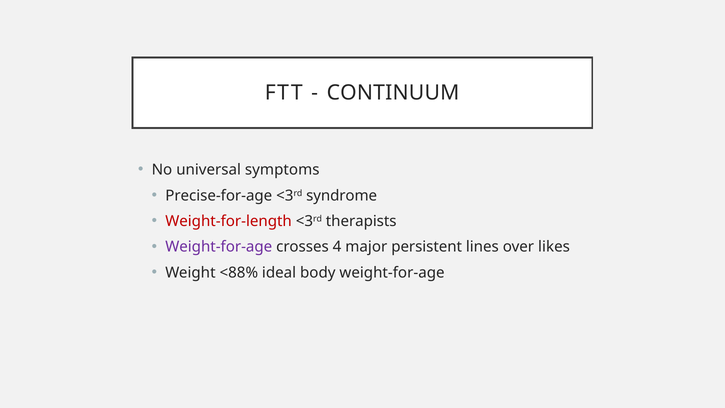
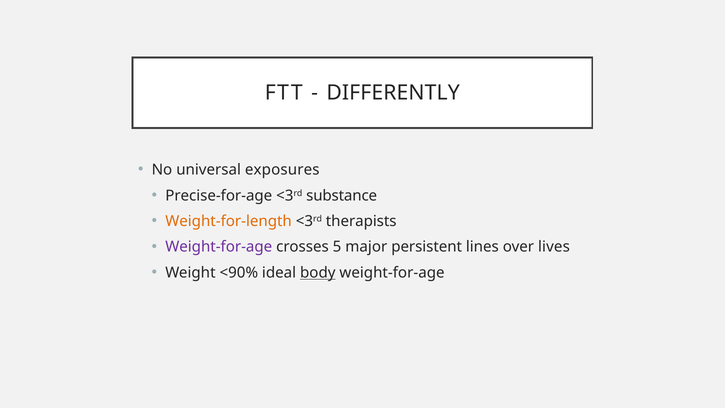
CONTINUUM: CONTINUUM -> DIFFERENTLY
symptoms: symptoms -> exposures
syndrome: syndrome -> substance
Weight-for-length colour: red -> orange
4: 4 -> 5
likes: likes -> lives
<88%: <88% -> <90%
body underline: none -> present
